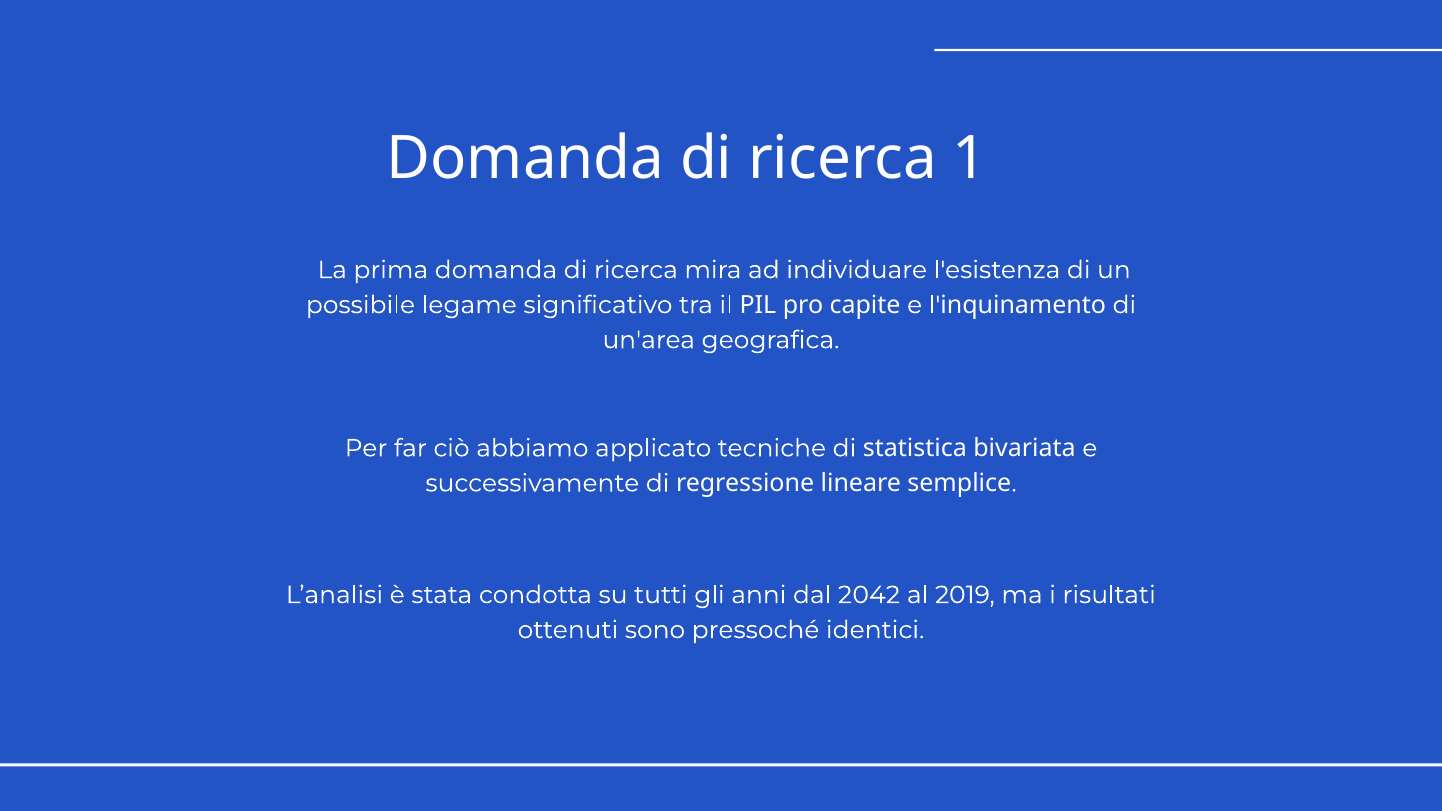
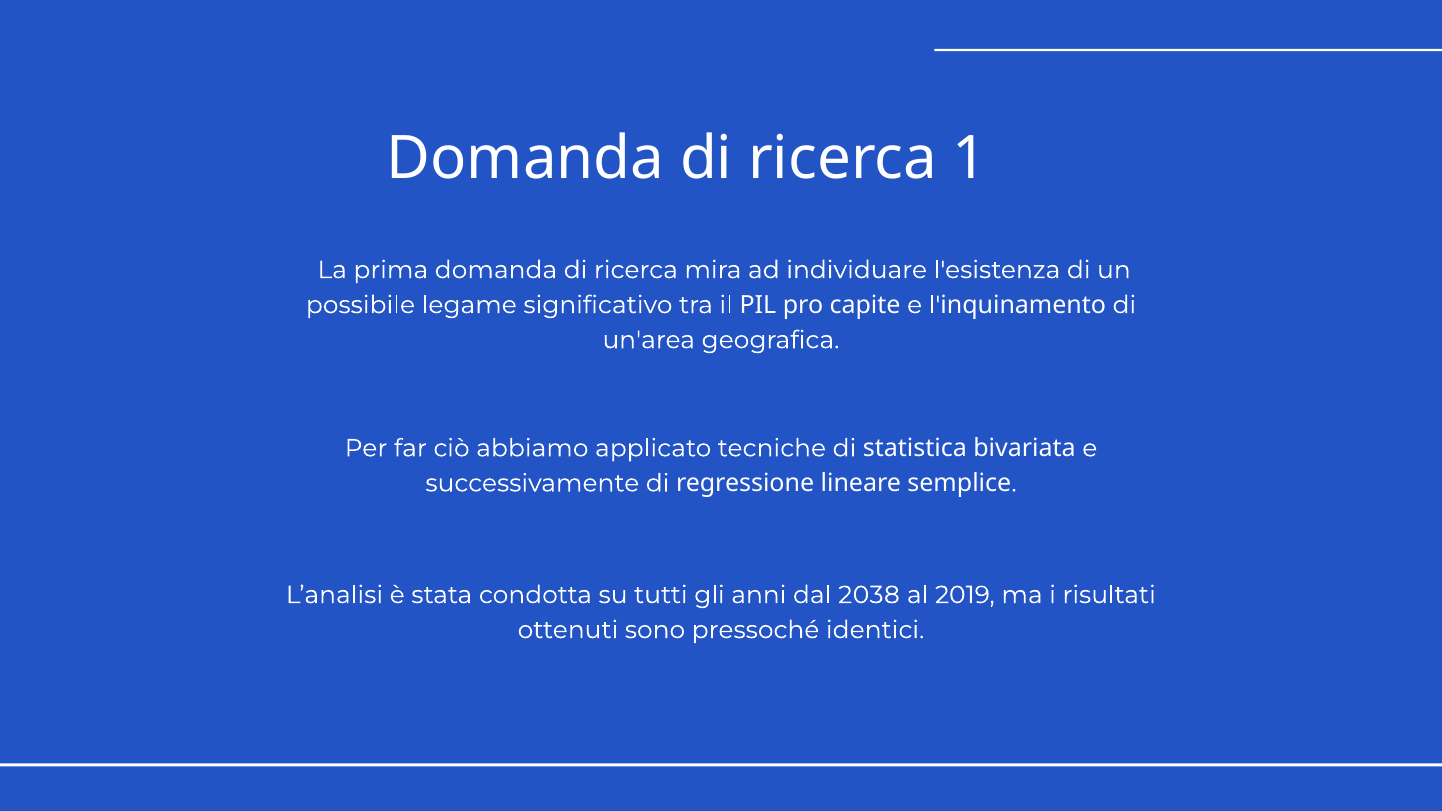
2042: 2042 -> 2038
